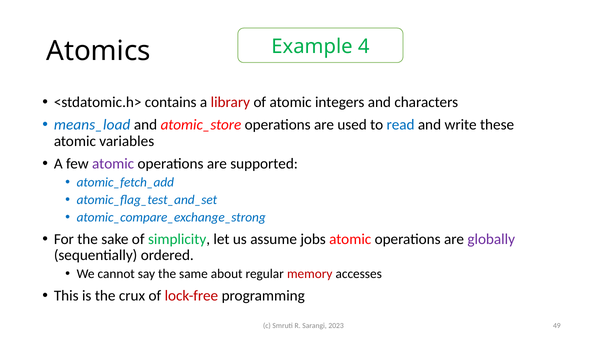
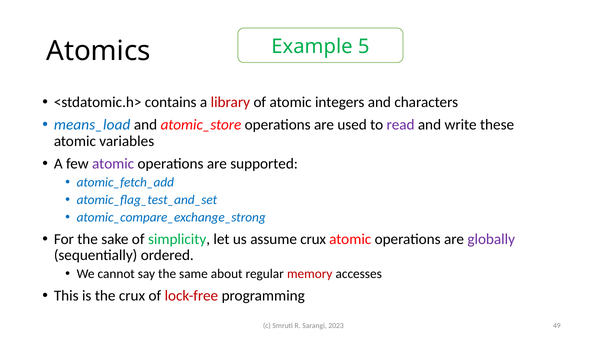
4: 4 -> 5
read colour: blue -> purple
assume jobs: jobs -> crux
